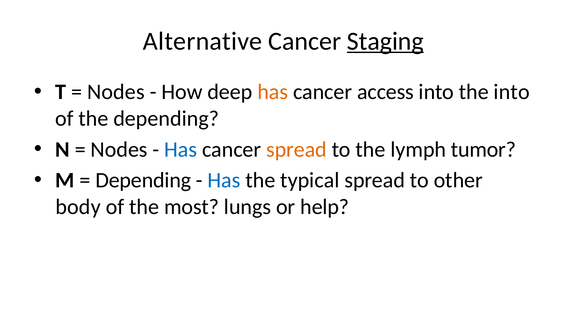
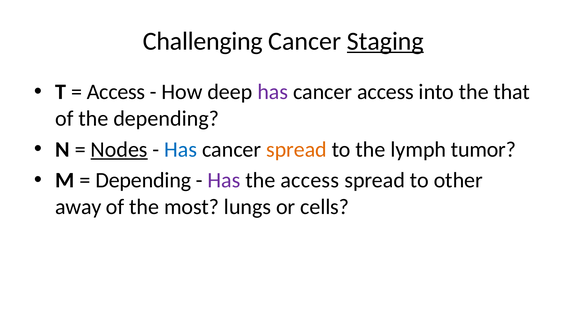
Alternative: Alternative -> Challenging
Nodes at (116, 92): Nodes -> Access
has at (273, 92) colour: orange -> purple
the into: into -> that
Nodes at (119, 149) underline: none -> present
Has at (224, 180) colour: blue -> purple
the typical: typical -> access
body: body -> away
help: help -> cells
